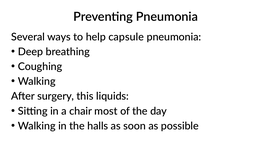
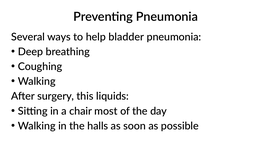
capsule: capsule -> bladder
